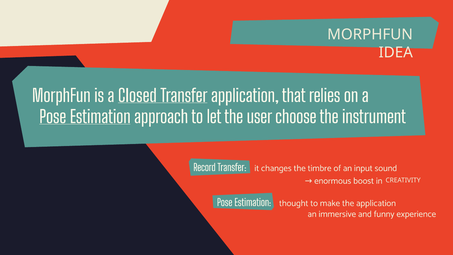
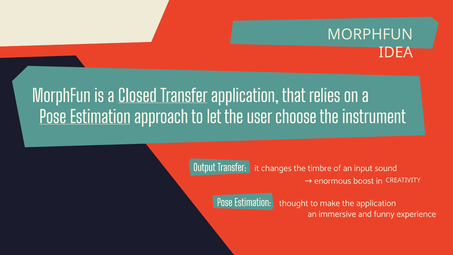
Record: Record -> Output
